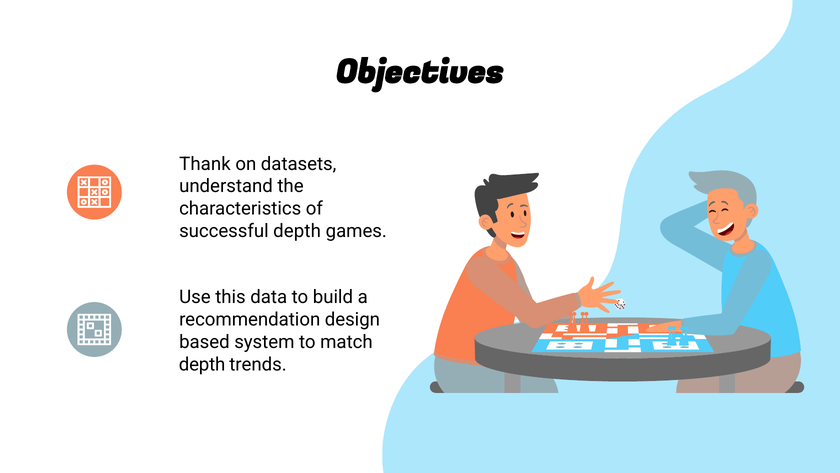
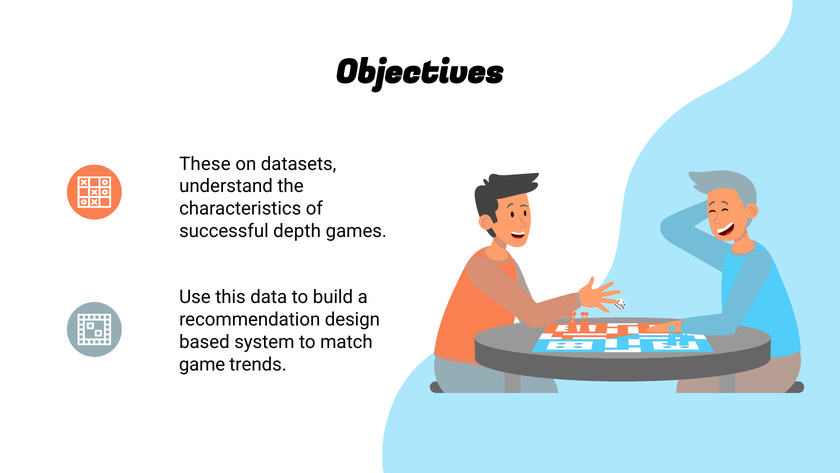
Thank: Thank -> These
depth at (202, 364): depth -> game
